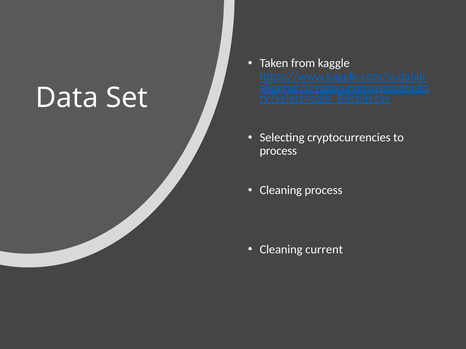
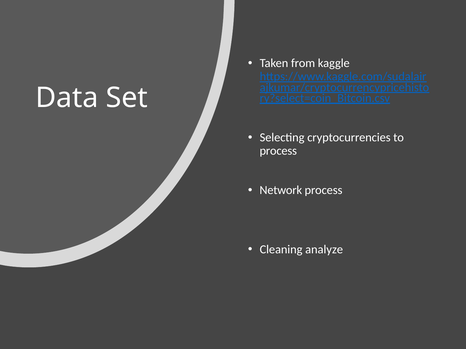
Cleaning at (281, 190): Cleaning -> Network
current: current -> analyze
